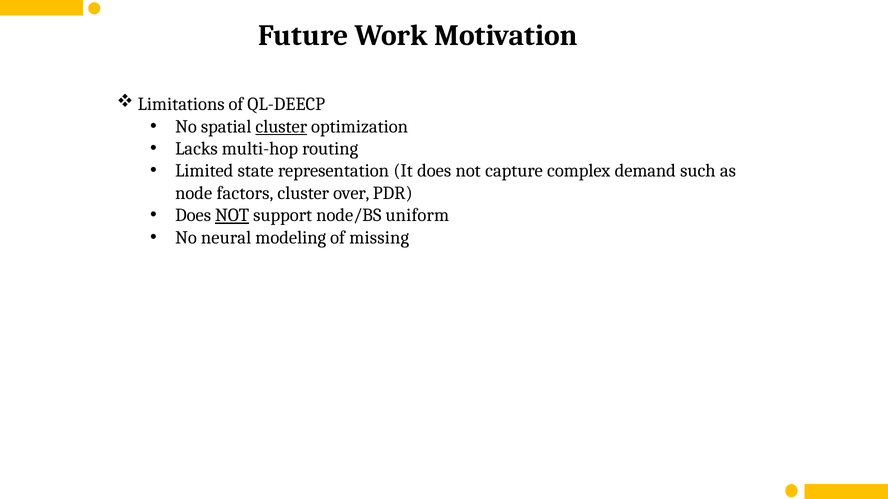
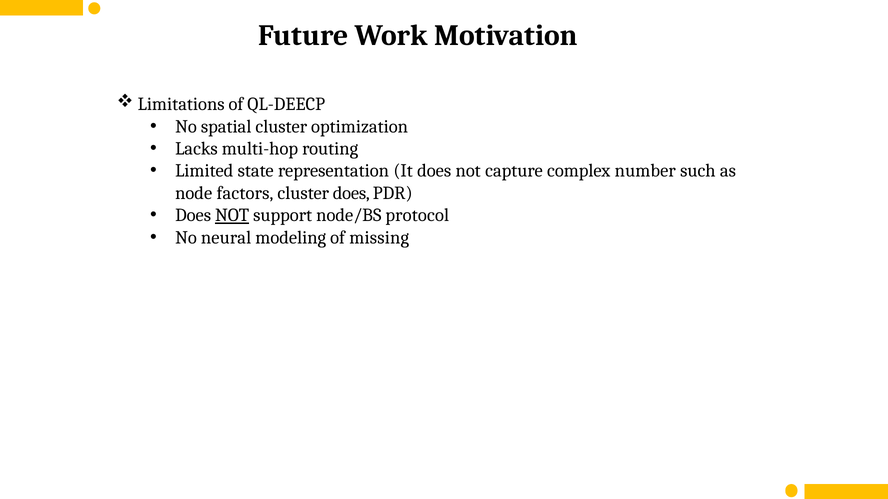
cluster at (281, 127) underline: present -> none
demand: demand -> number
cluster over: over -> does
uniform: uniform -> protocol
